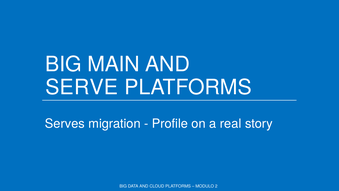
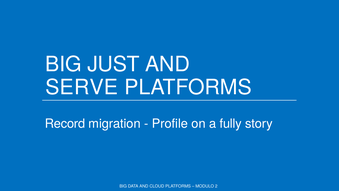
MAIN: MAIN -> JUST
Serves: Serves -> Record
real: real -> fully
